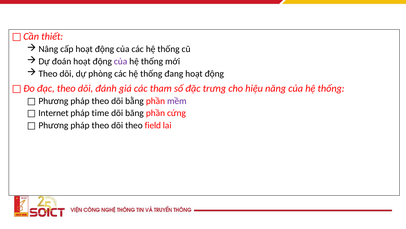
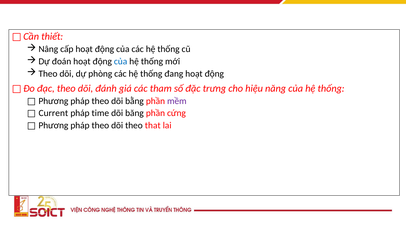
của at (121, 61) colour: purple -> blue
Internet: Internet -> Current
field: field -> that
